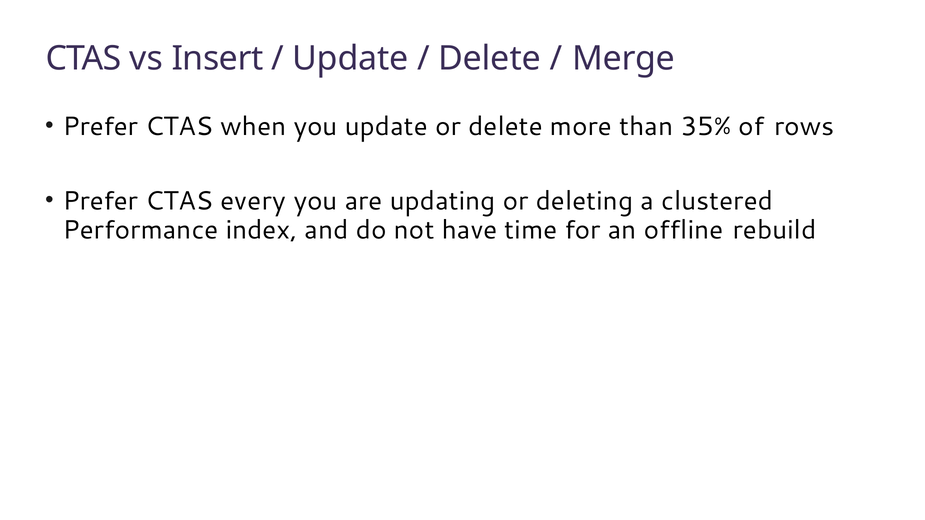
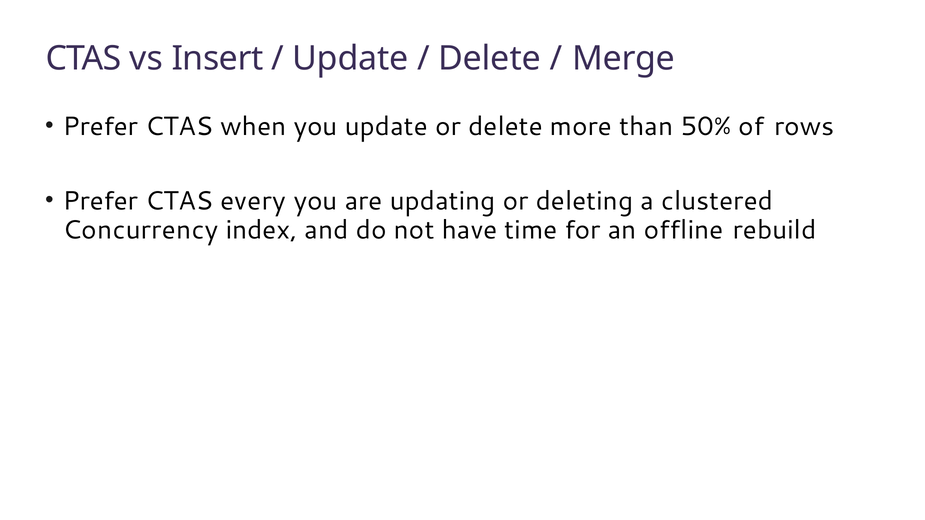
35%: 35% -> 50%
Performance: Performance -> Concurrency
